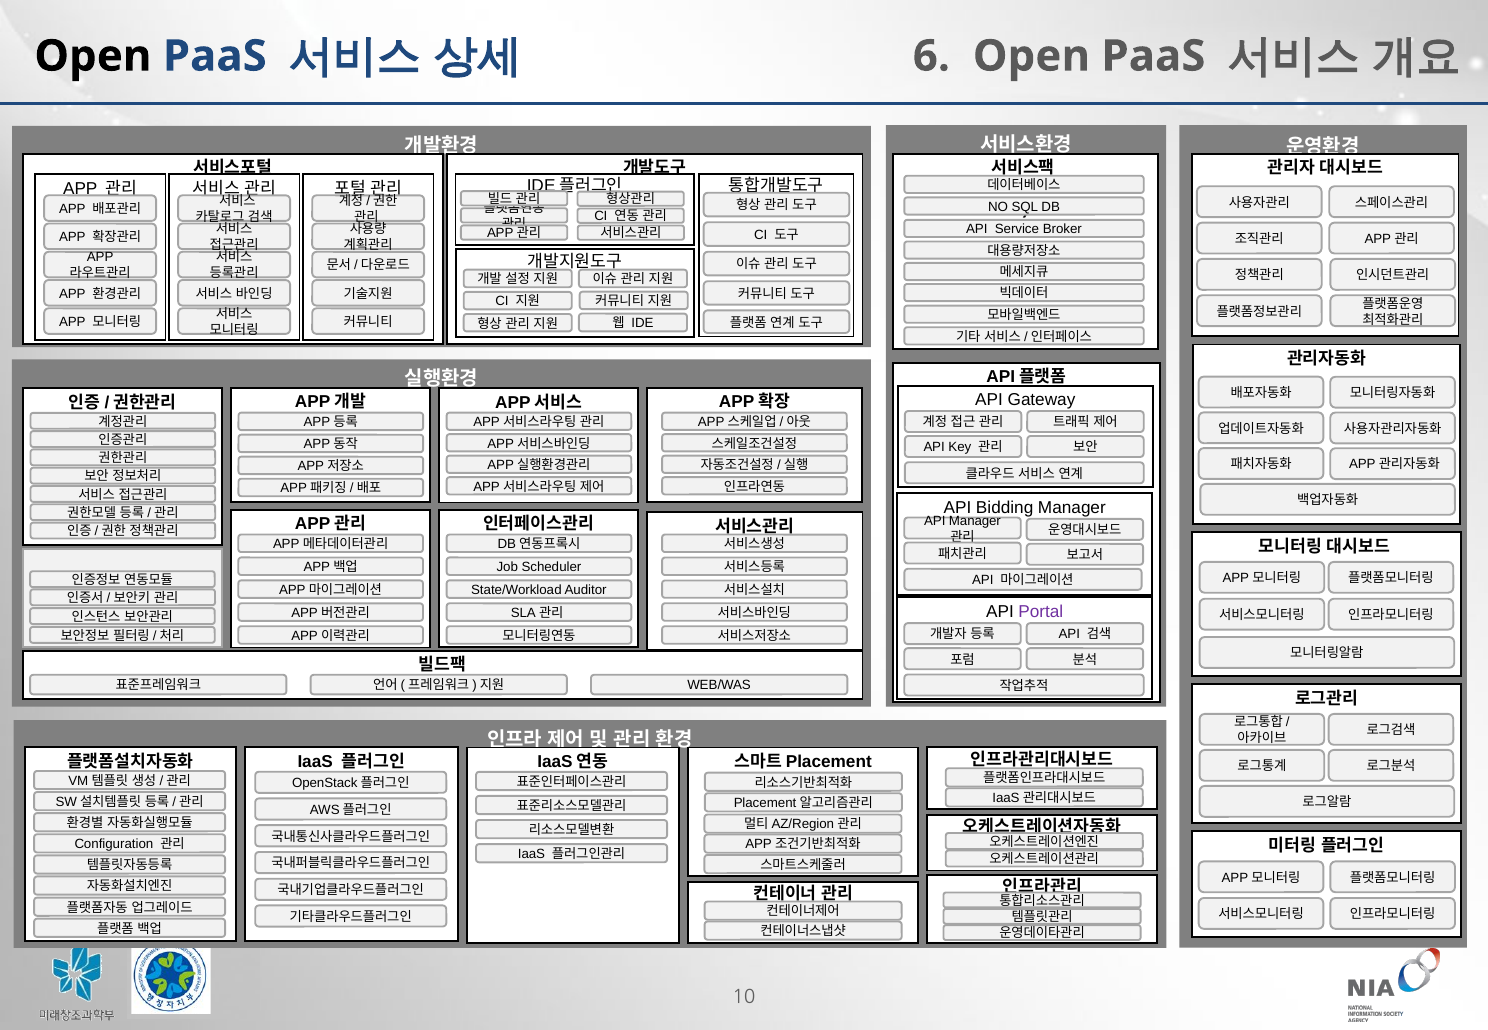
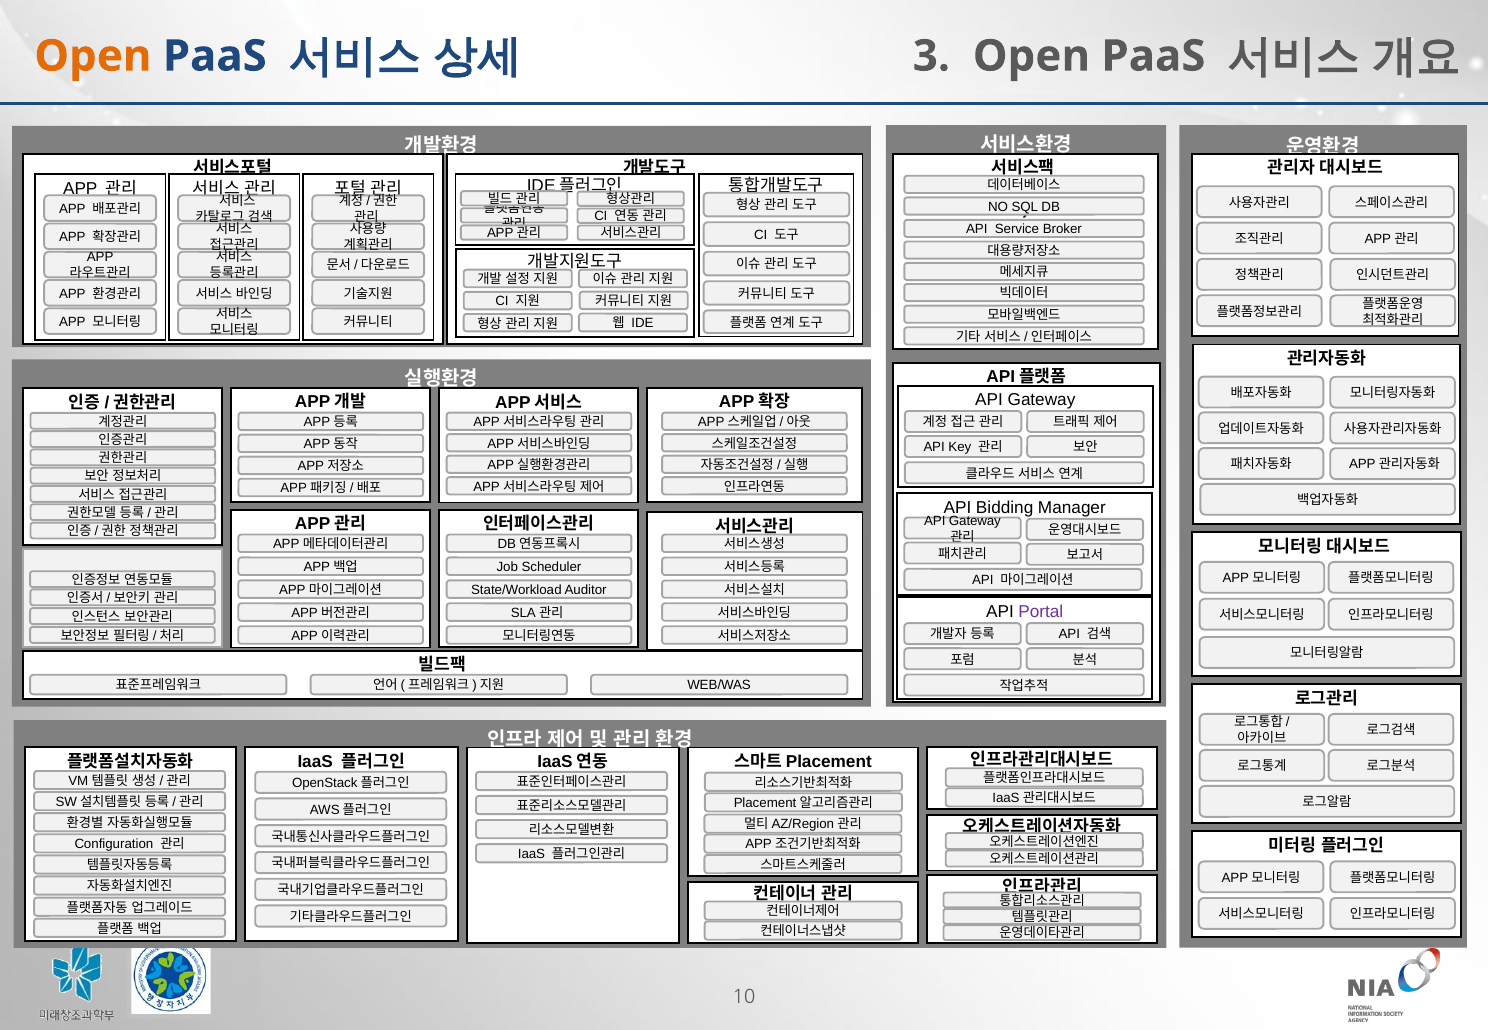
Open at (93, 56) colour: black -> orange
6: 6 -> 3
Manager at (975, 521): Manager -> Gateway
